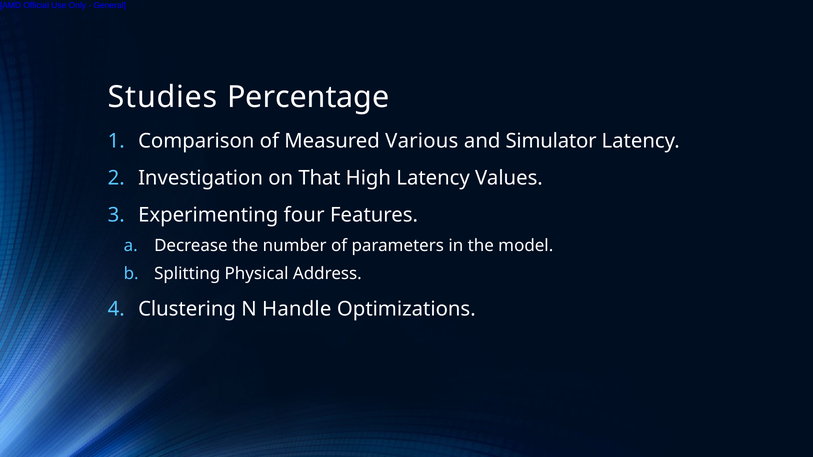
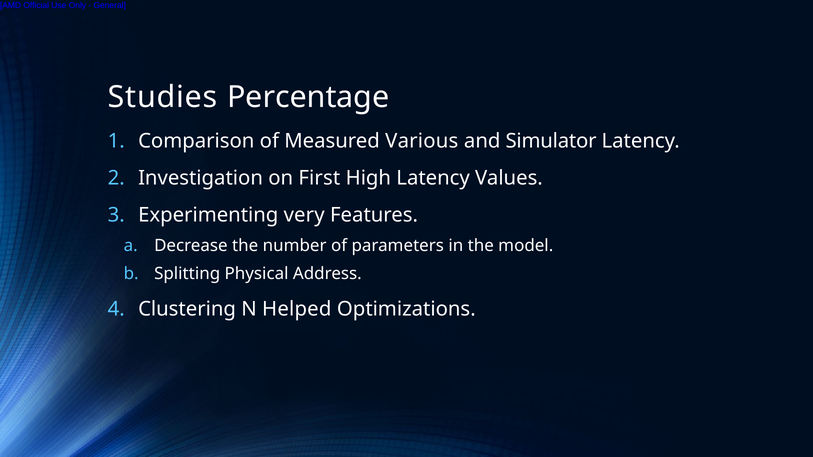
That: That -> First
four: four -> very
Handle: Handle -> Helped
